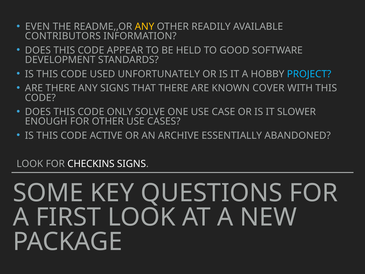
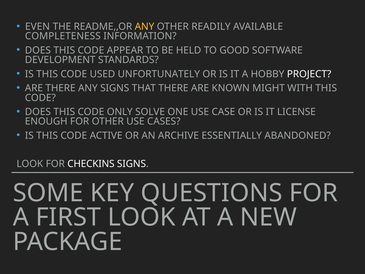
CONTRIBUTORS: CONTRIBUTORS -> COMPLETENESS
PROJECT colour: light blue -> white
COVER: COVER -> MIGHT
SLOWER: SLOWER -> LICENSE
